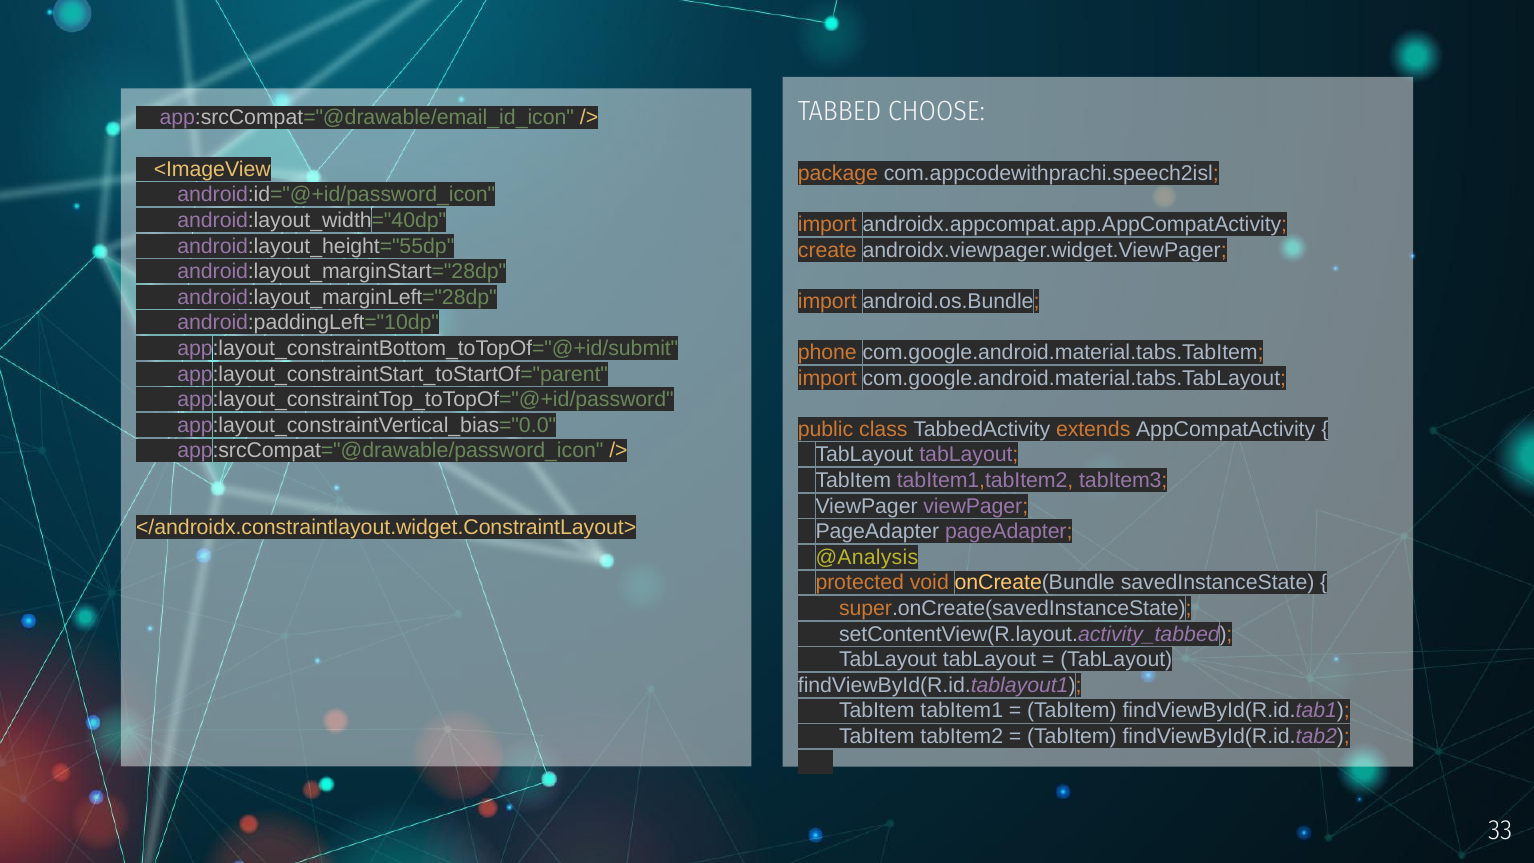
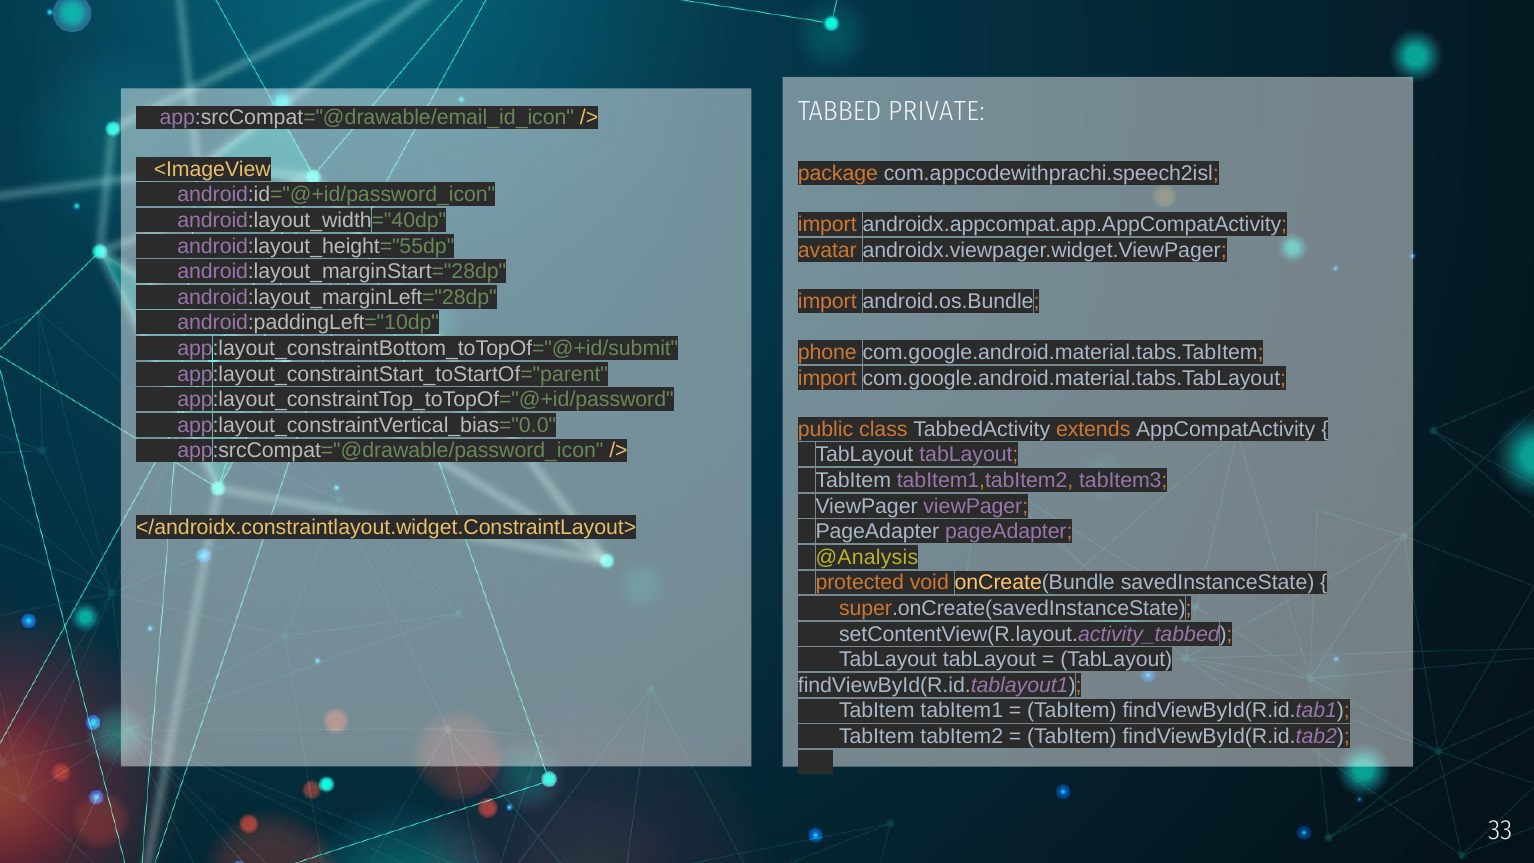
CHOOSE: CHOOSE -> PRIVATE
create: create -> avatar
